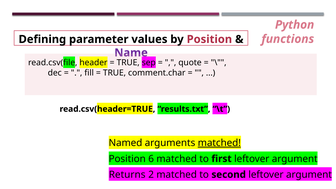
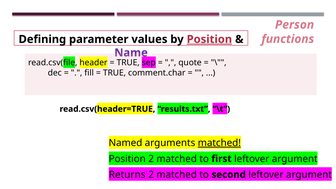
Python: Python -> Person
Position at (209, 39) underline: none -> present
Position 6: 6 -> 2
